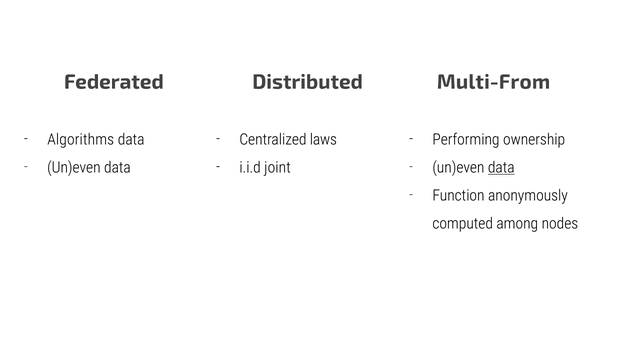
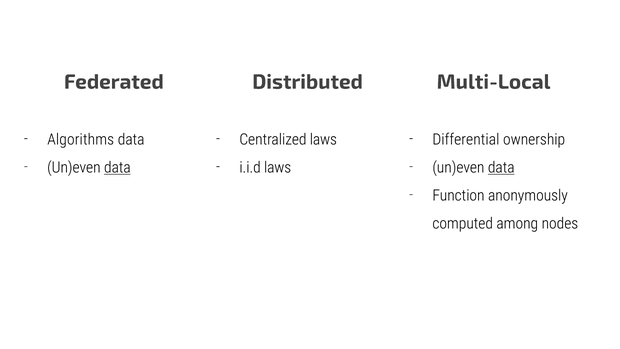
Multi-From: Multi-From -> Multi-Local
Performing: Performing -> Differential
data at (117, 167) underline: none -> present
i.i.d joint: joint -> laws
